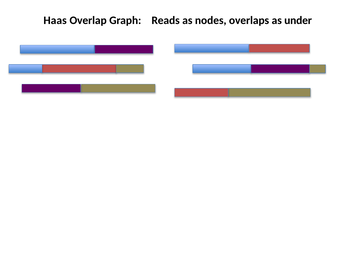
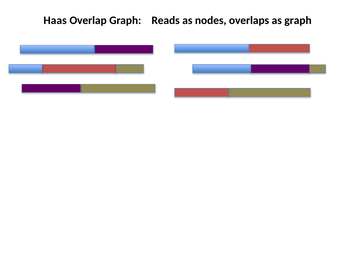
as under: under -> graph
